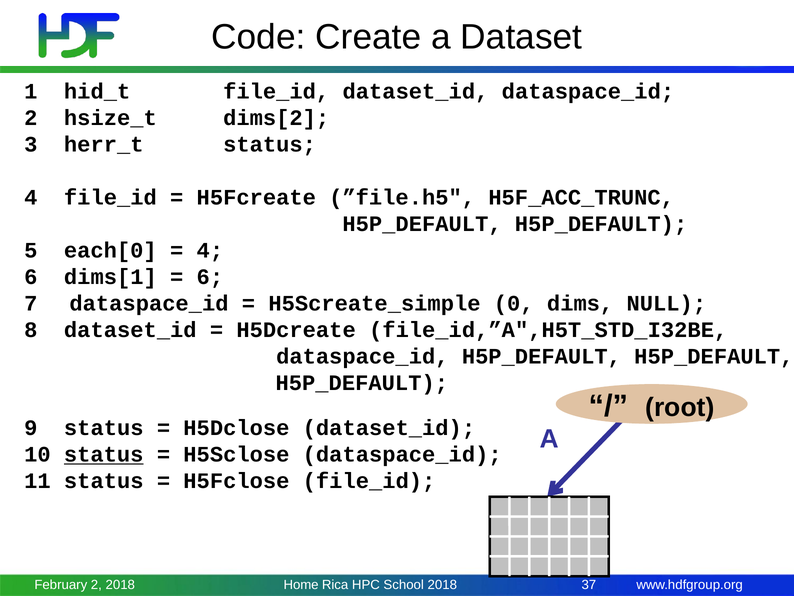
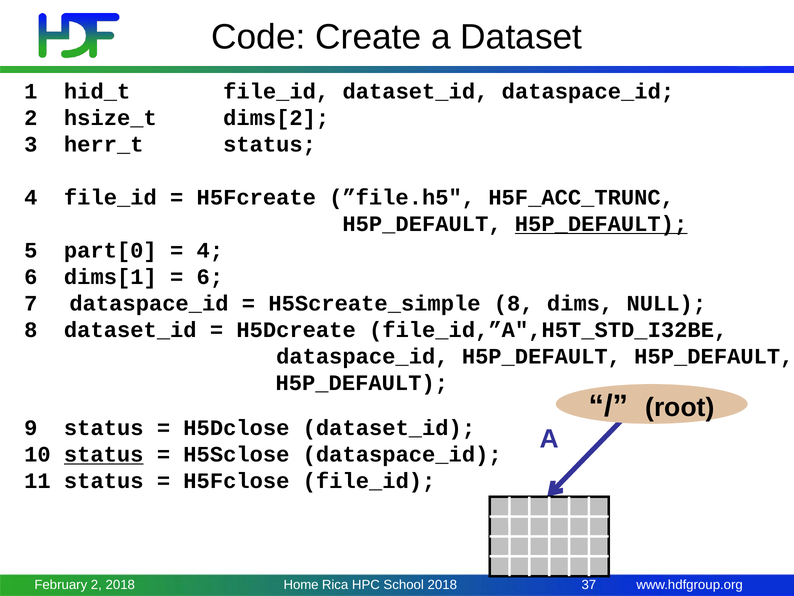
H5P_DEFAULT at (601, 224) underline: none -> present
each[0: each[0 -> part[0
H5Screate_simple 0: 0 -> 8
